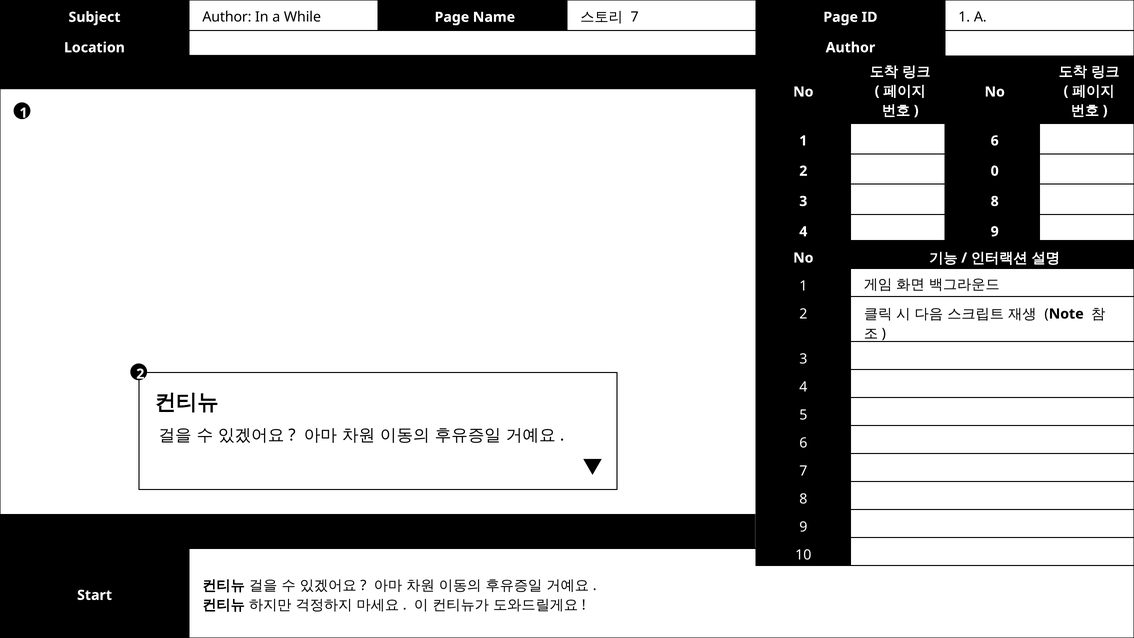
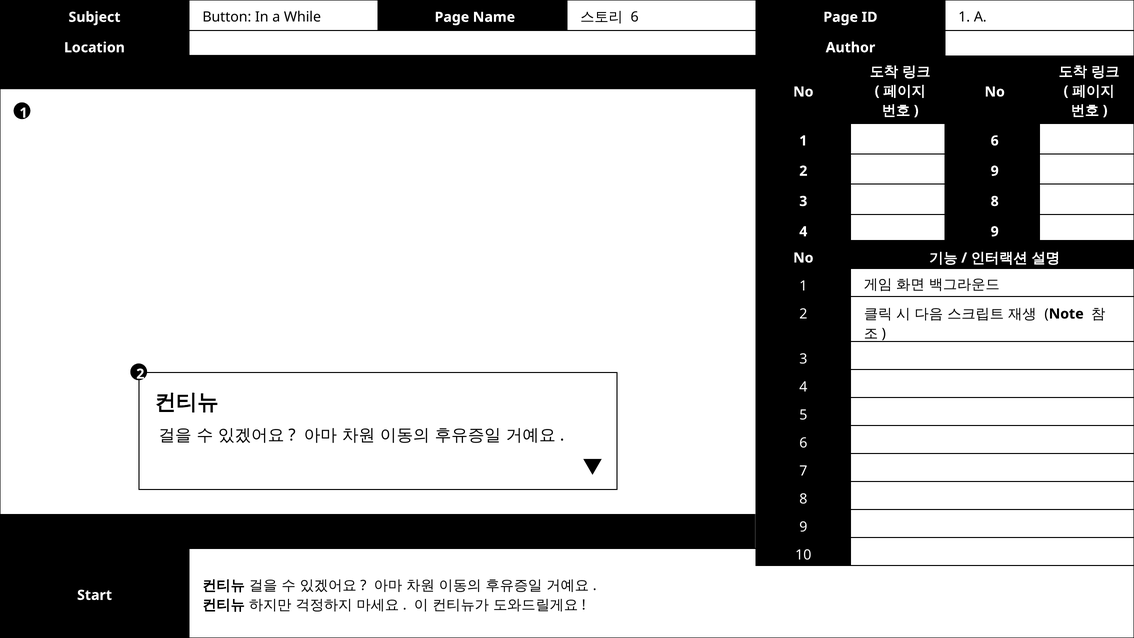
Subject Author: Author -> Button
7 at (635, 17): 7 -> 6
2 0: 0 -> 9
